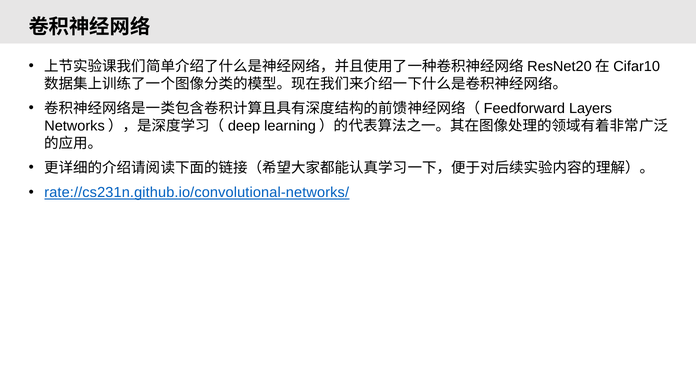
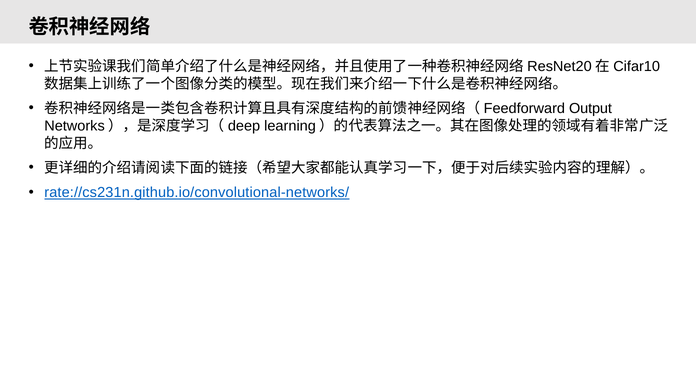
Layers: Layers -> Output
